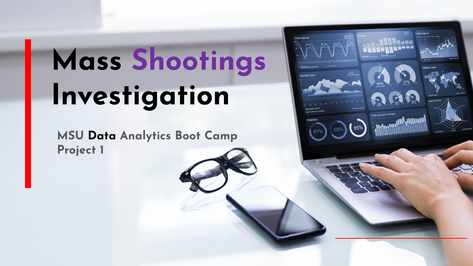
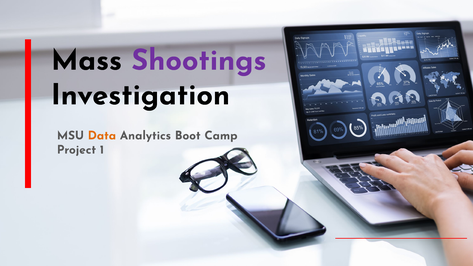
Data colour: black -> orange
